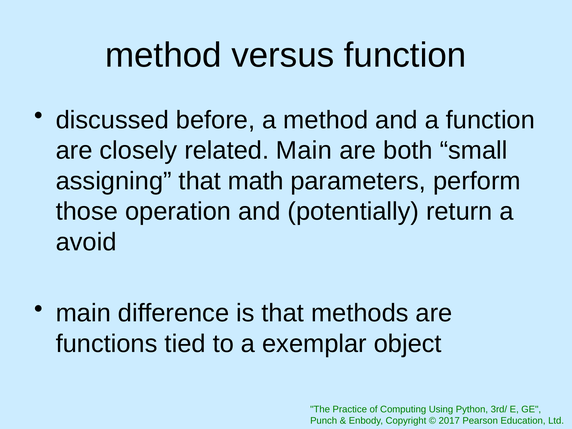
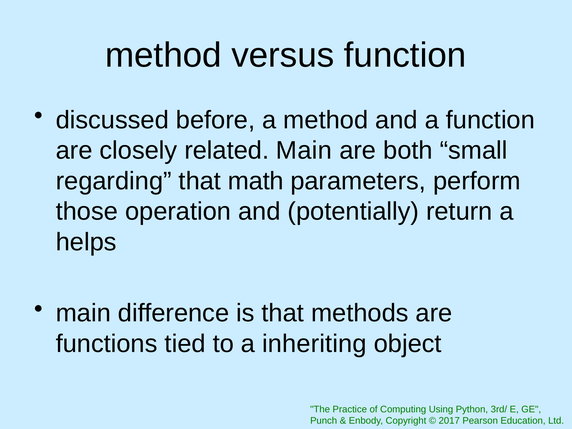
assigning: assigning -> regarding
avoid: avoid -> helps
exemplar: exemplar -> inheriting
